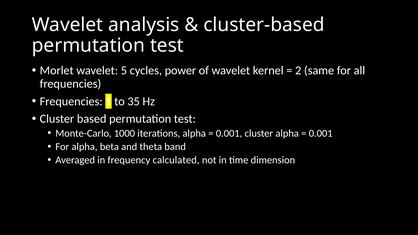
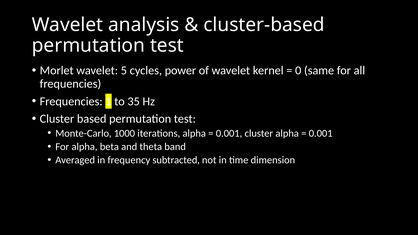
2: 2 -> 0
calculated: calculated -> subtracted
